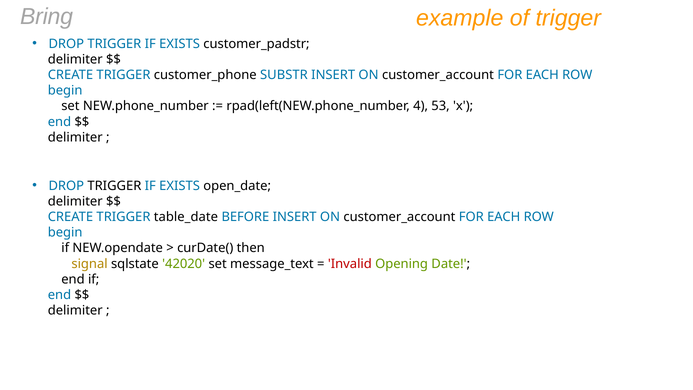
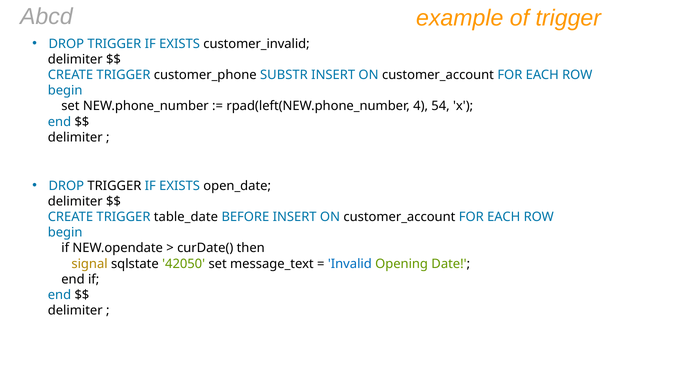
Bring: Bring -> Abcd
customer_padstr: customer_padstr -> customer_invalid
53: 53 -> 54
42020: 42020 -> 42050
Invalid colour: red -> blue
